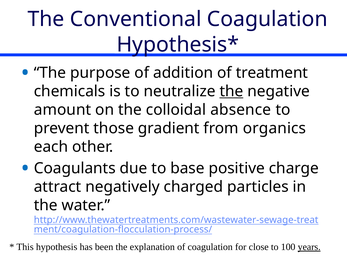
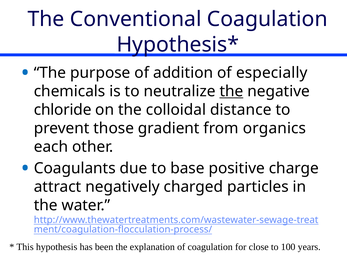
treatment: treatment -> especially
amount: amount -> chloride
absence: absence -> distance
years underline: present -> none
